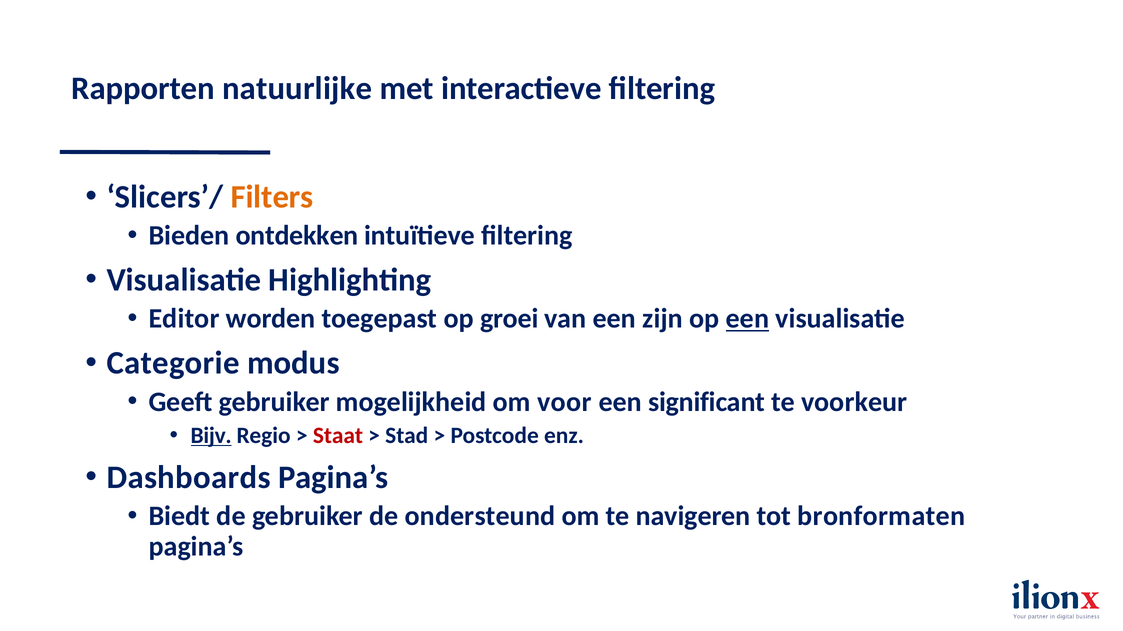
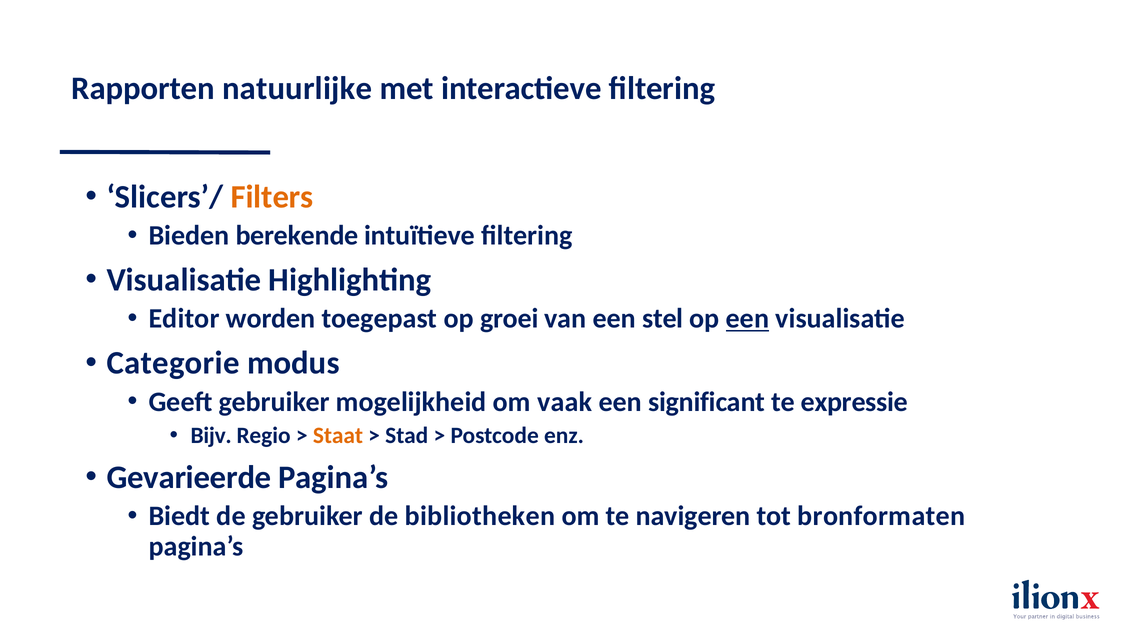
ontdekken: ontdekken -> berekende
zijn: zijn -> stel
voor: voor -> vaak
voorkeur: voorkeur -> expressie
Bijv underline: present -> none
Staat colour: red -> orange
Dashboards: Dashboards -> Gevarieerde
ondersteund: ondersteund -> bibliotheken
